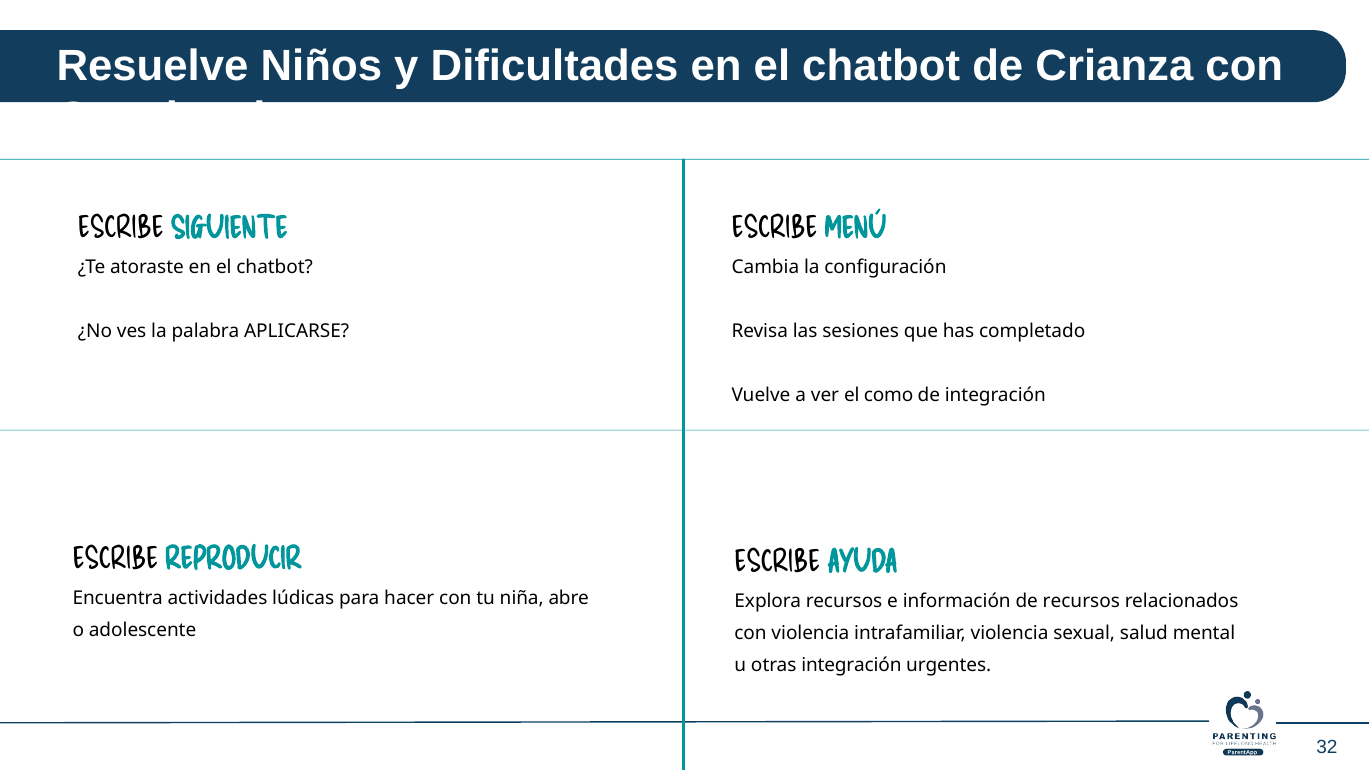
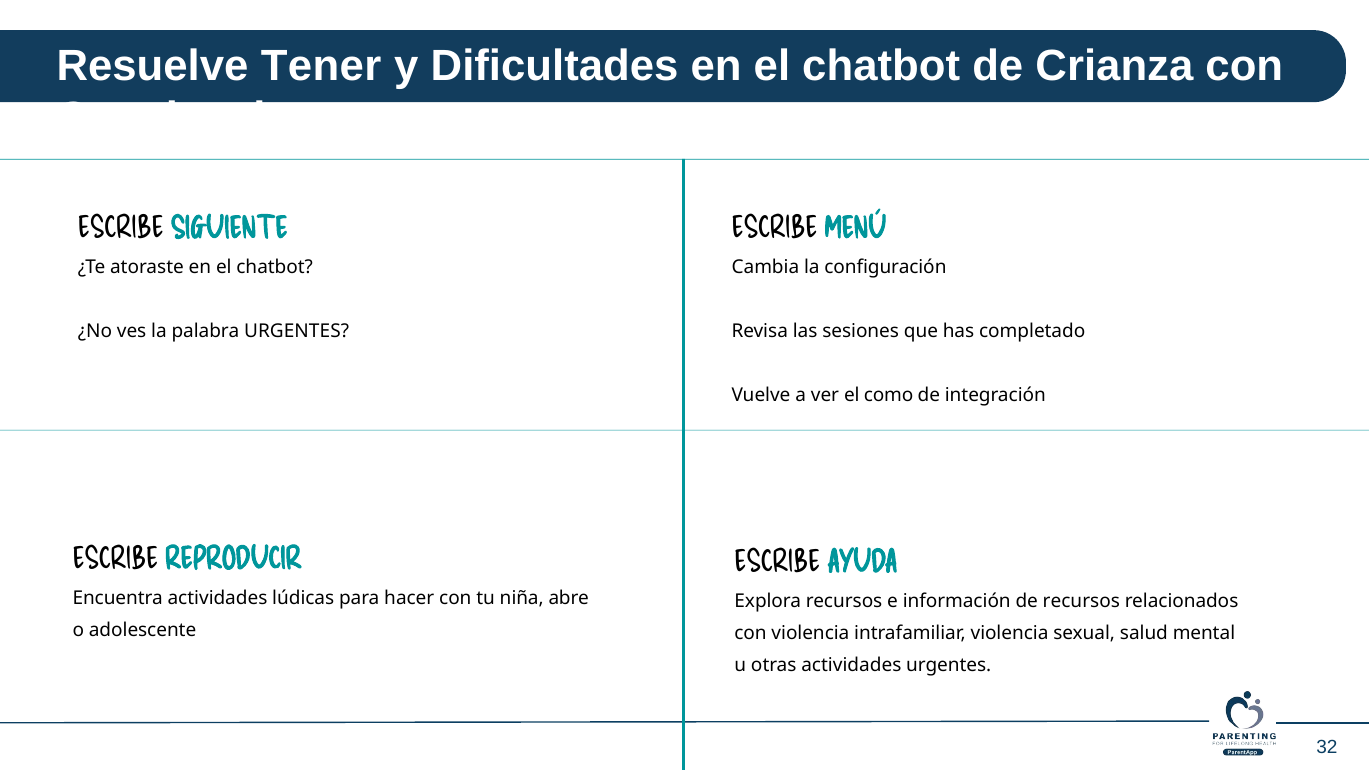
Niños: Niños -> Tener
palabra APLICARSE: APLICARSE -> URGENTES
otras integración: integración -> actividades
